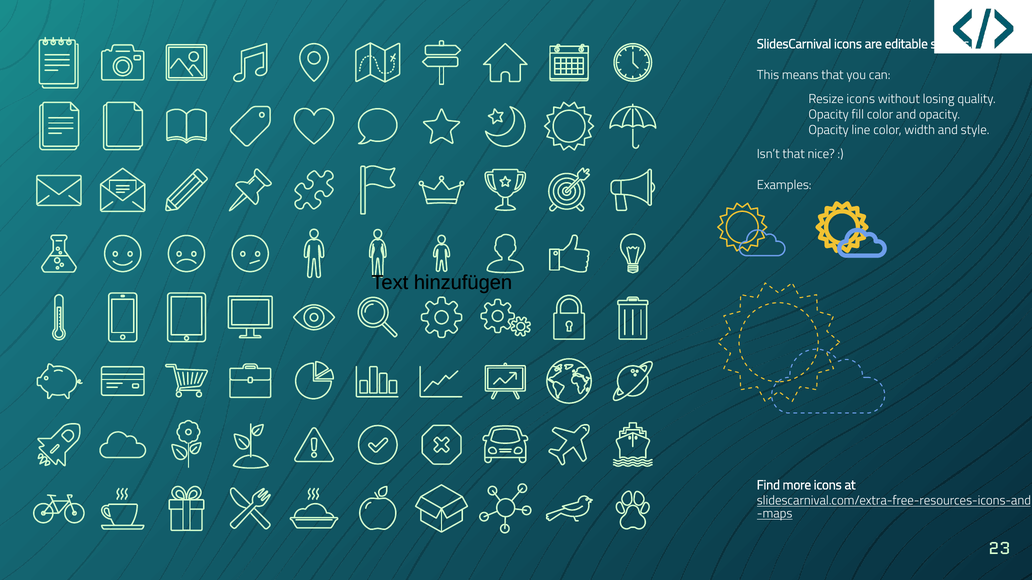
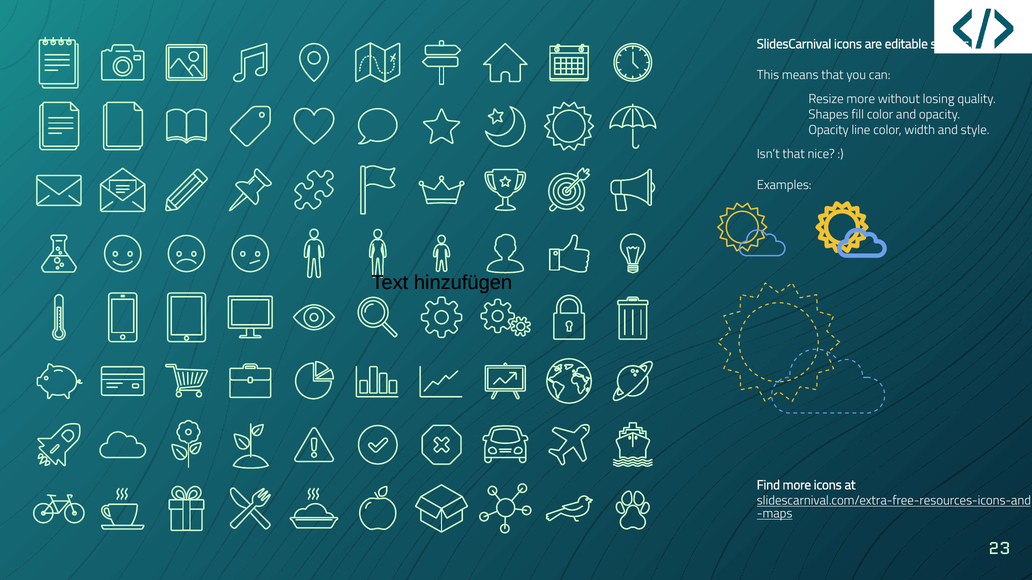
Resize icons: icons -> more
Opacity at (829, 115): Opacity -> Shapes
